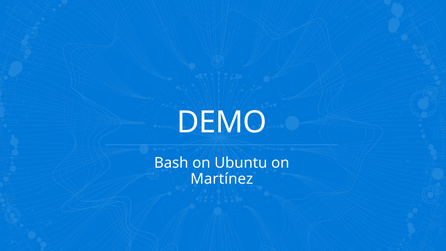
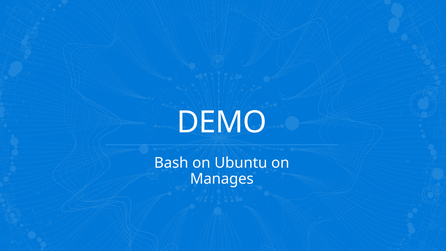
Martínez: Martínez -> Manages
